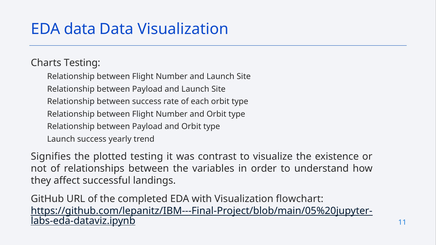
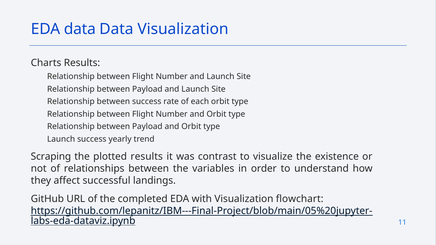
Charts Testing: Testing -> Results
Signifies: Signifies -> Scraping
plotted testing: testing -> results
